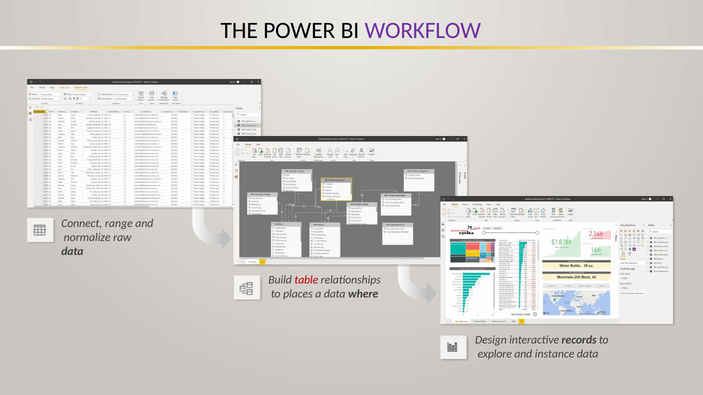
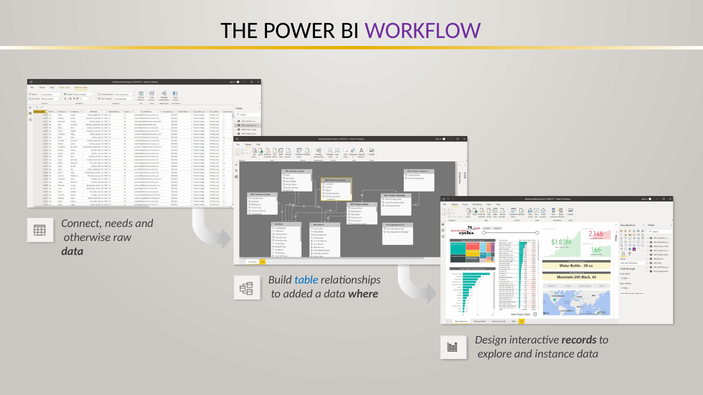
range: range -> needs
normalize: normalize -> otherwise
table colour: red -> blue
places: places -> added
